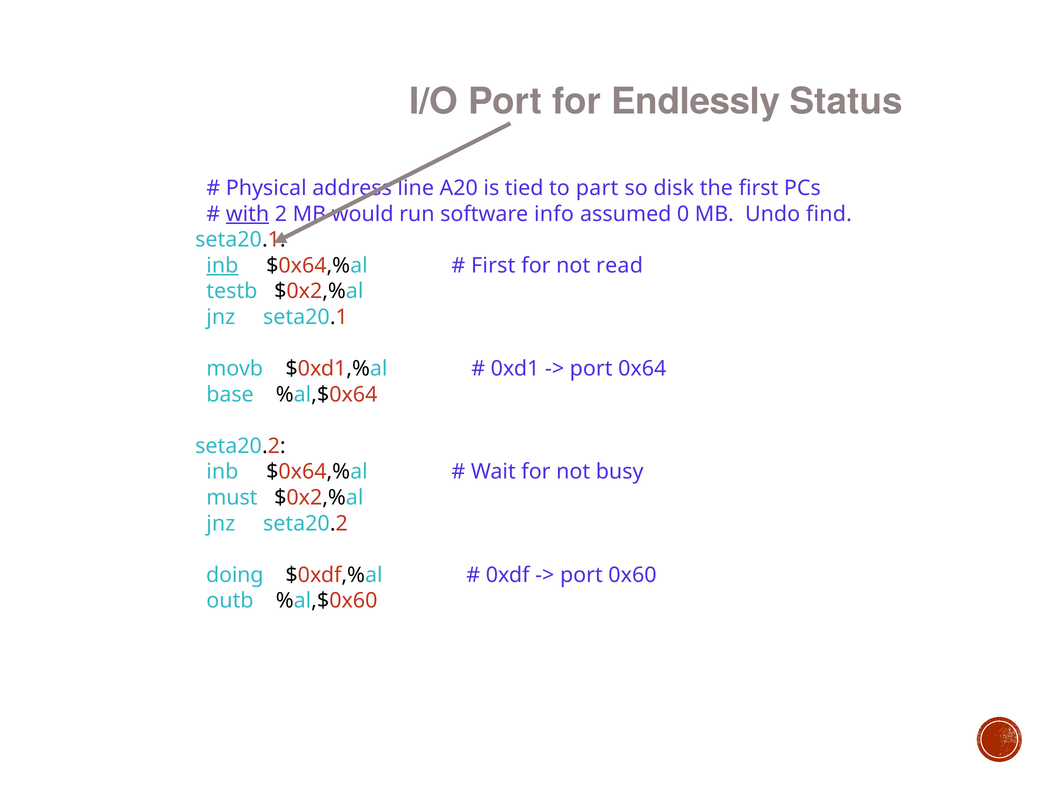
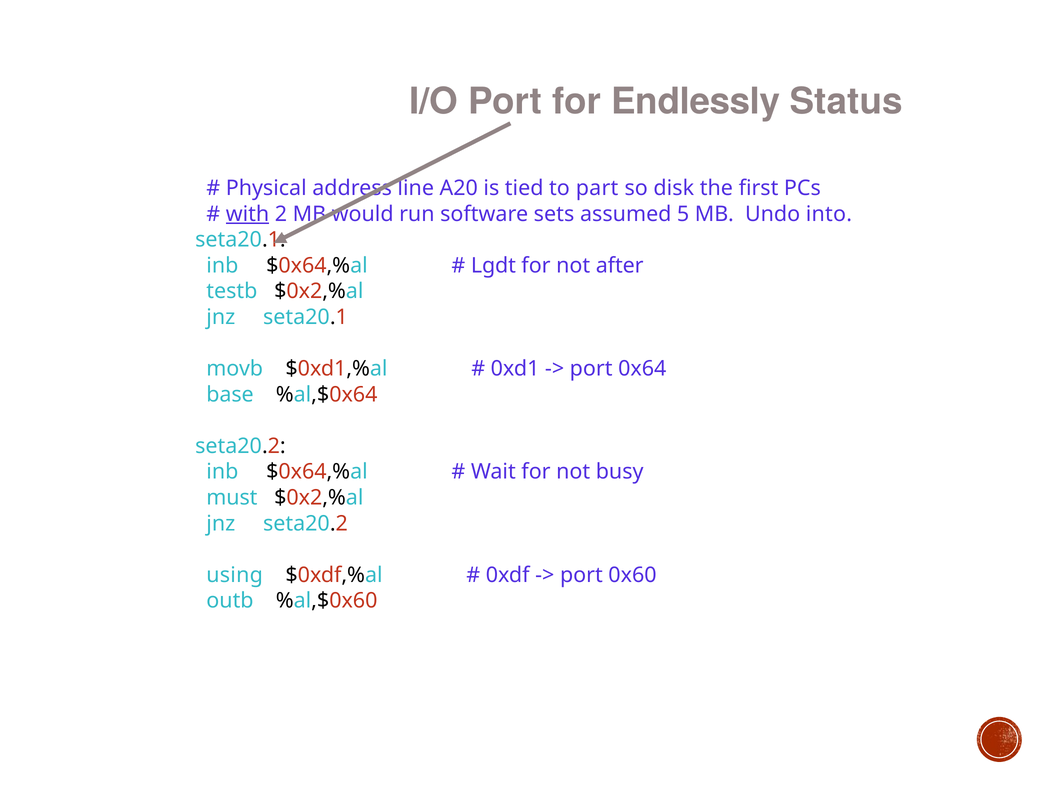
info: info -> sets
0: 0 -> 5
find: find -> into
inb at (222, 266) underline: present -> none
First at (493, 266): First -> Lgdt
read: read -> after
doing: doing -> using
